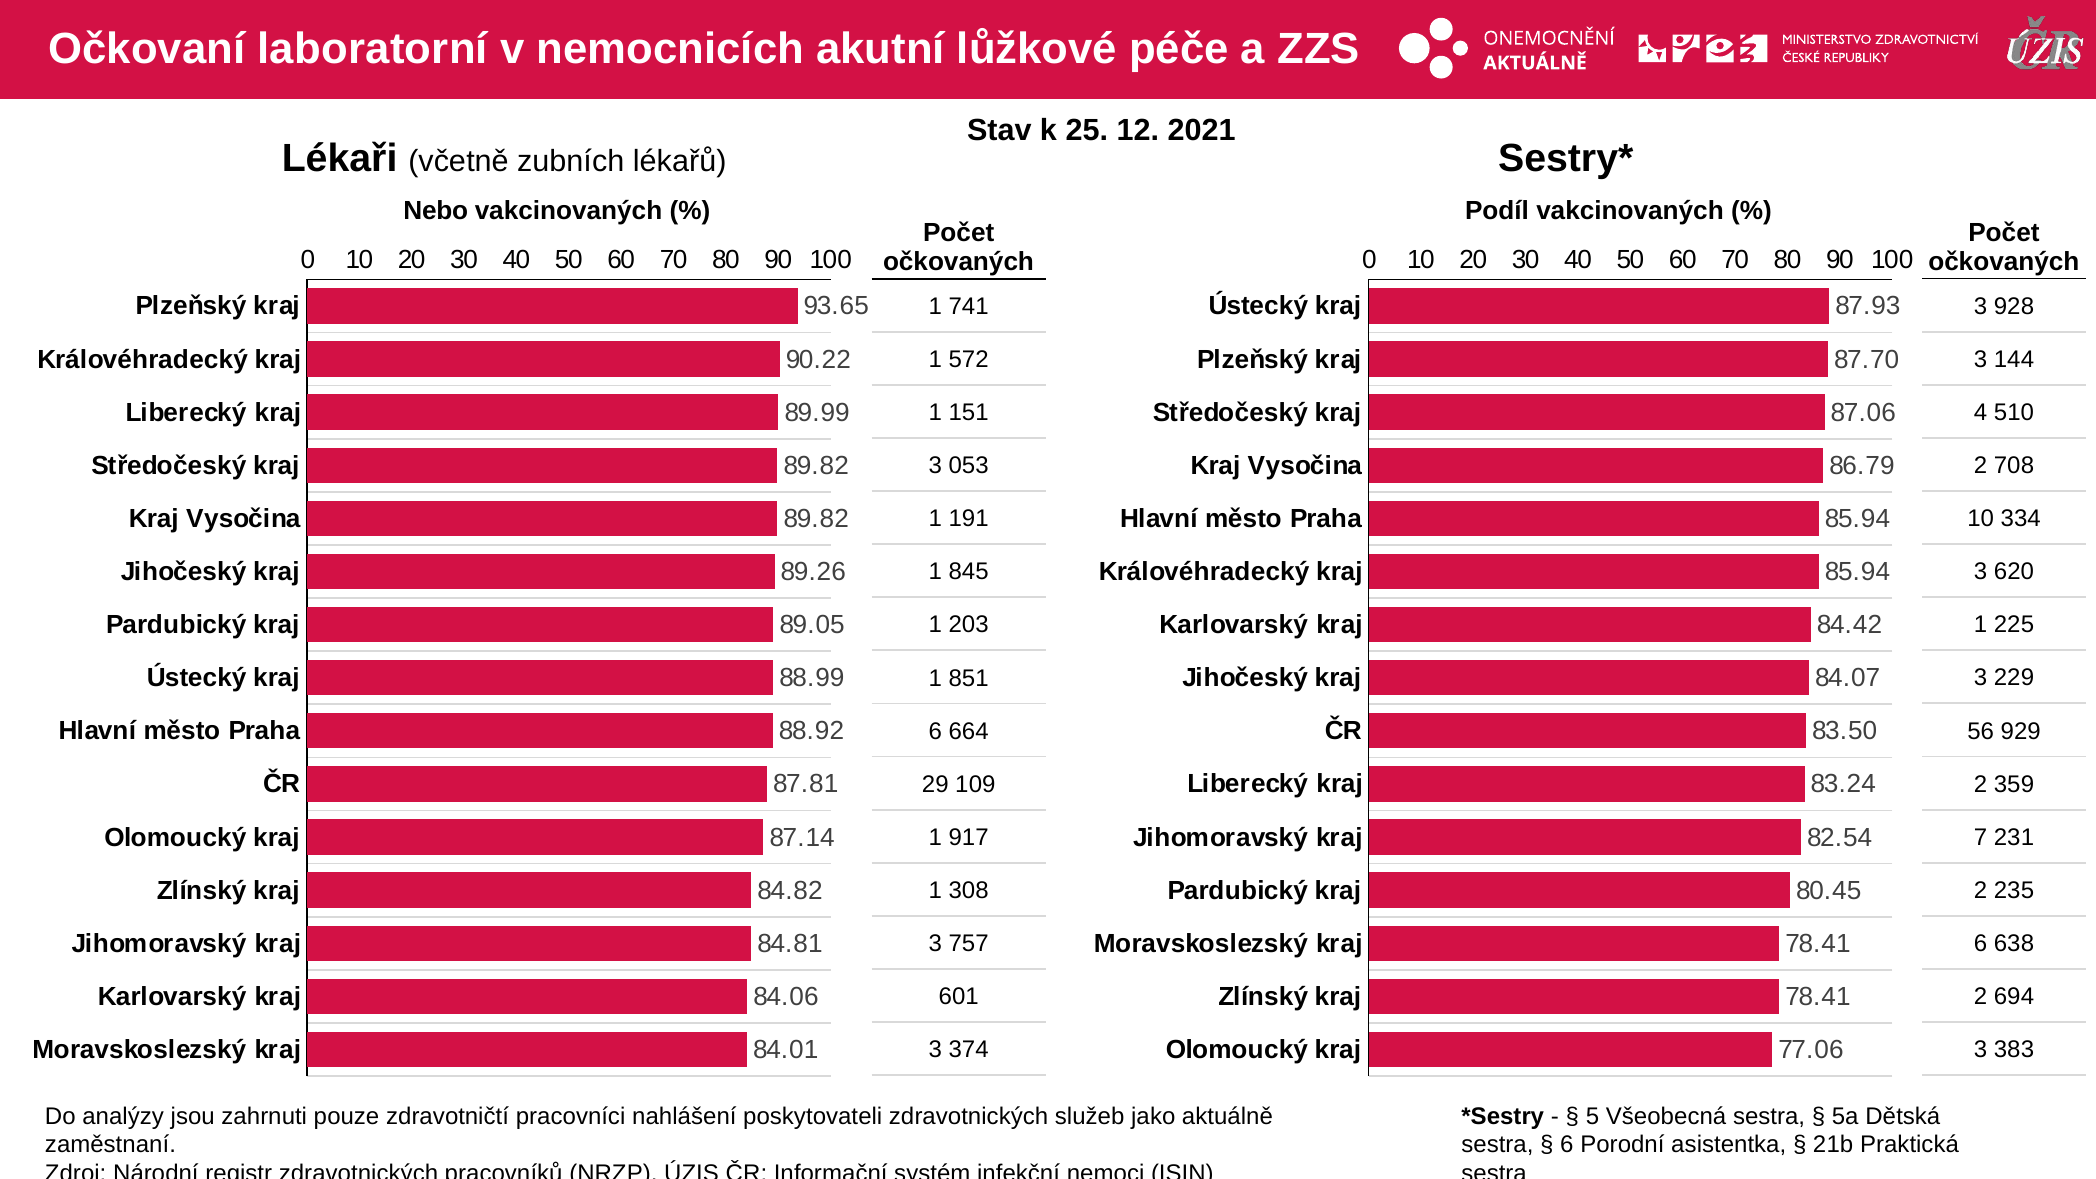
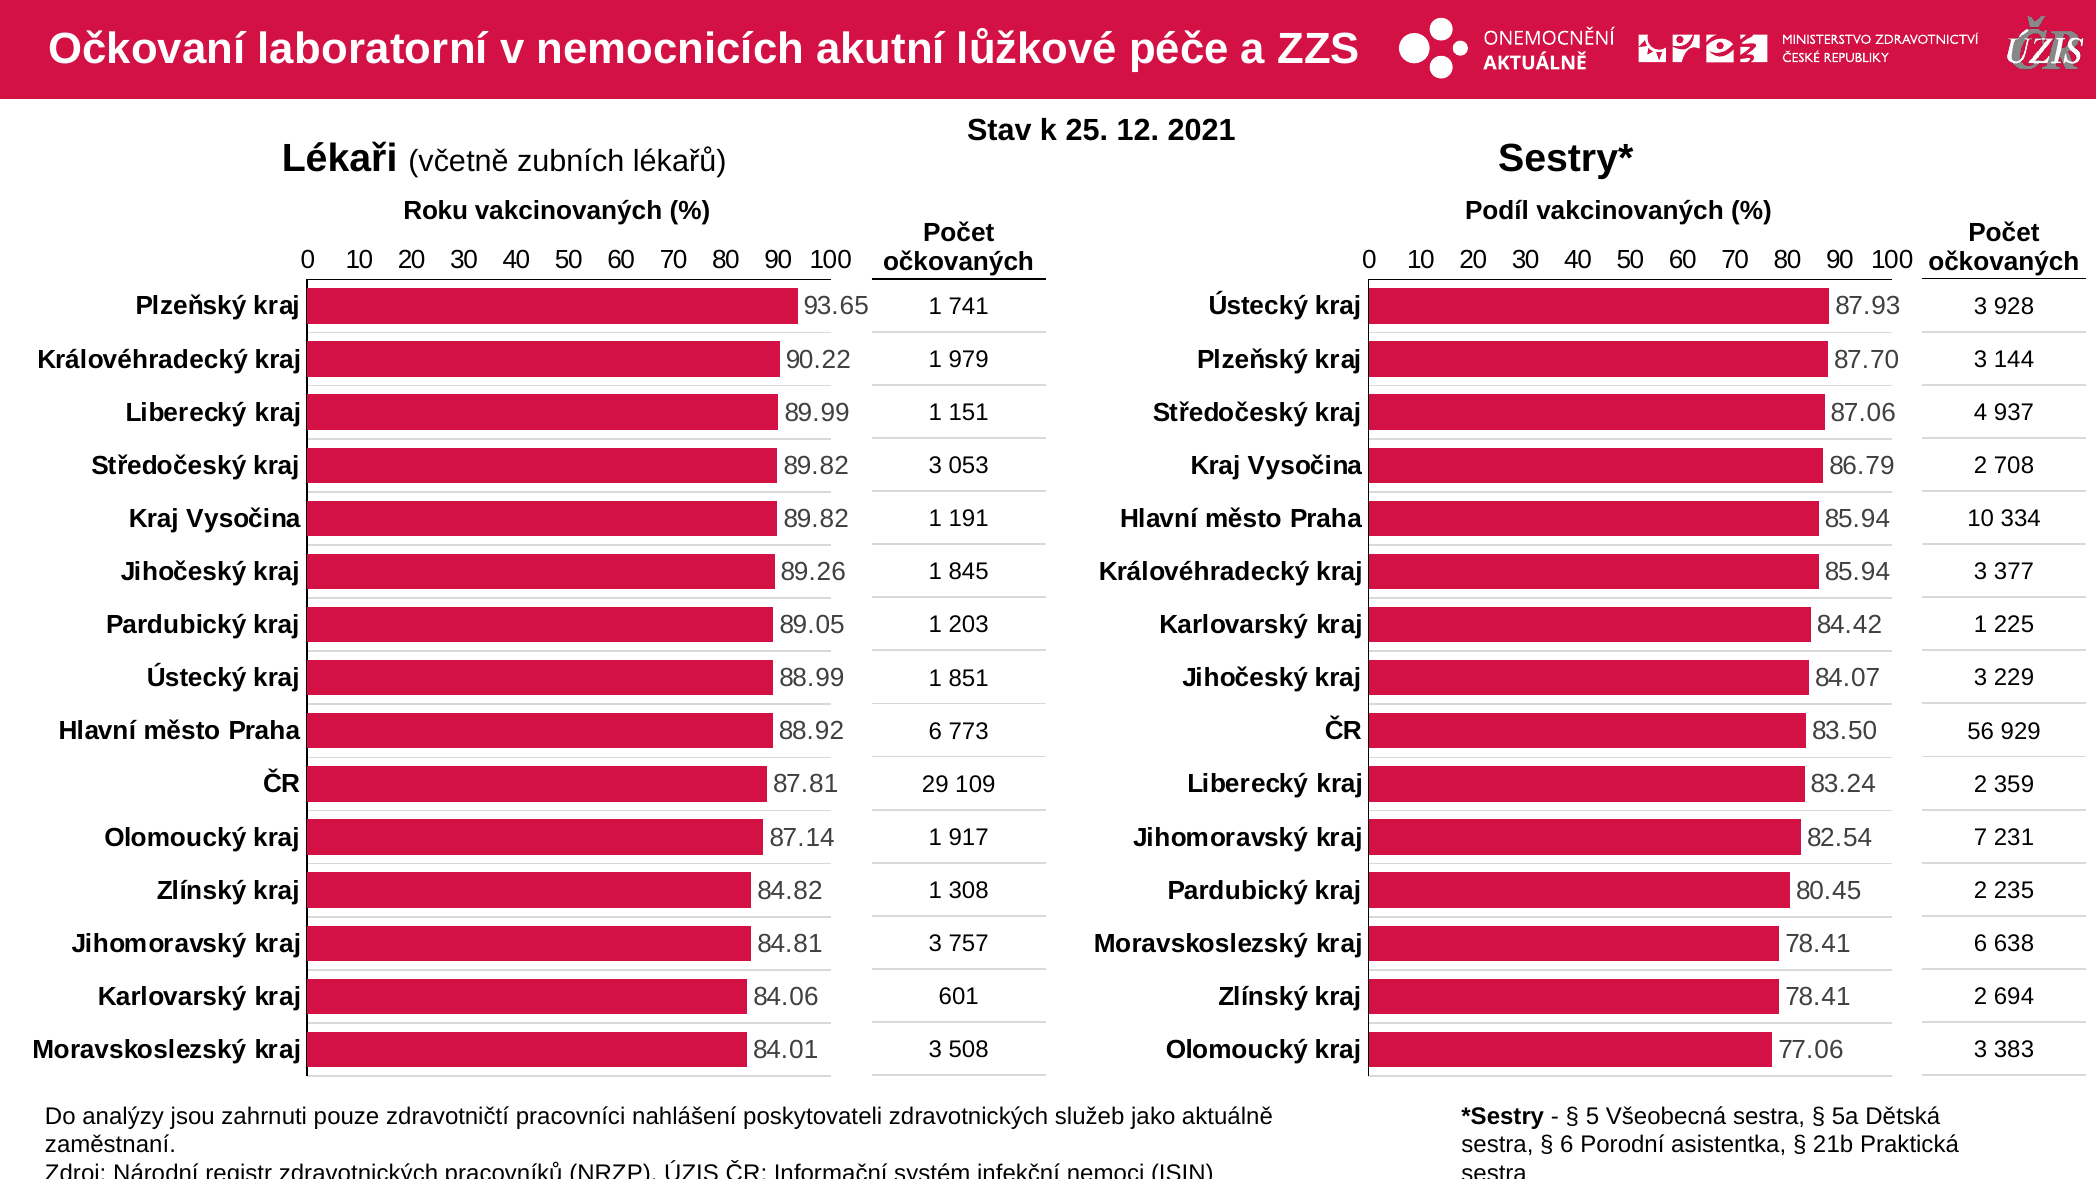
Nebo: Nebo -> Roku
572: 572 -> 979
510: 510 -> 937
620: 620 -> 377
664: 664 -> 773
374: 374 -> 508
